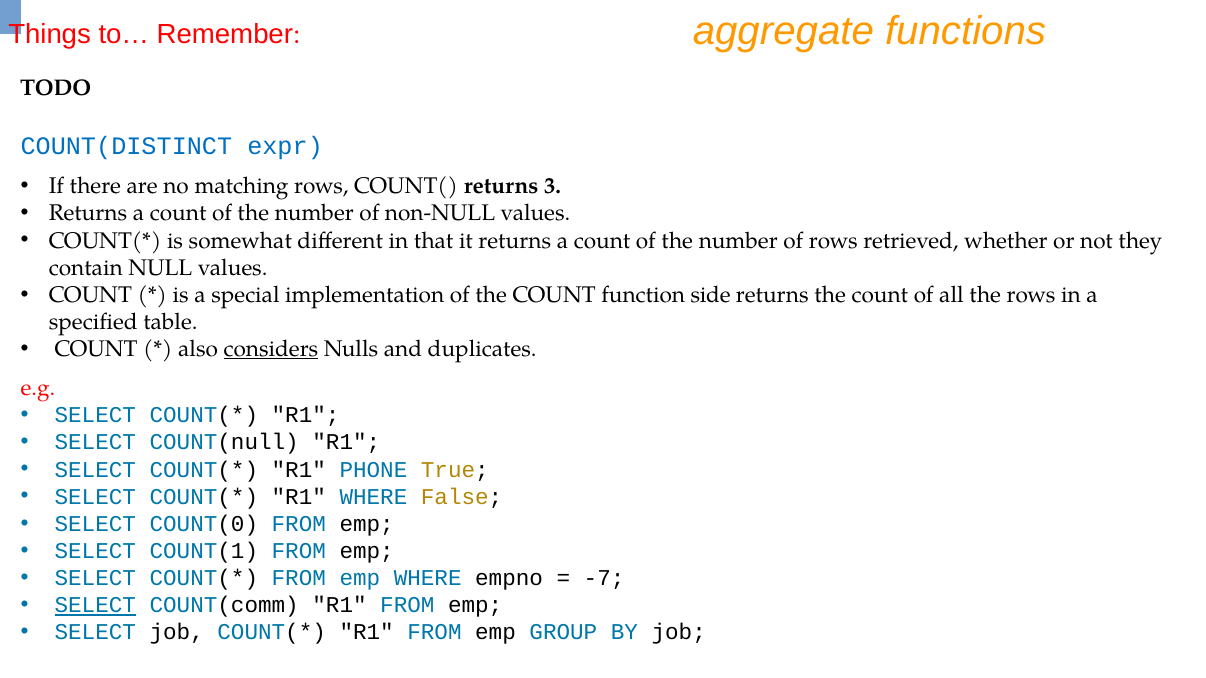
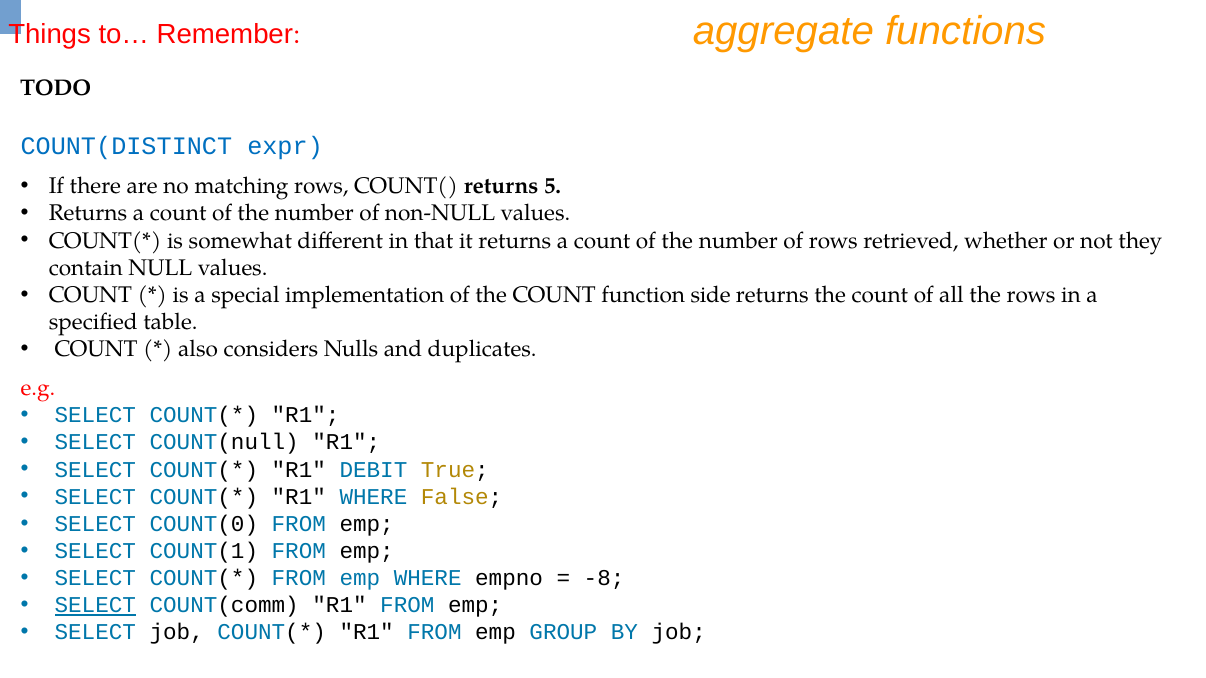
3: 3 -> 5
considers underline: present -> none
PHONE: PHONE -> DEBIT
-7: -7 -> -8
